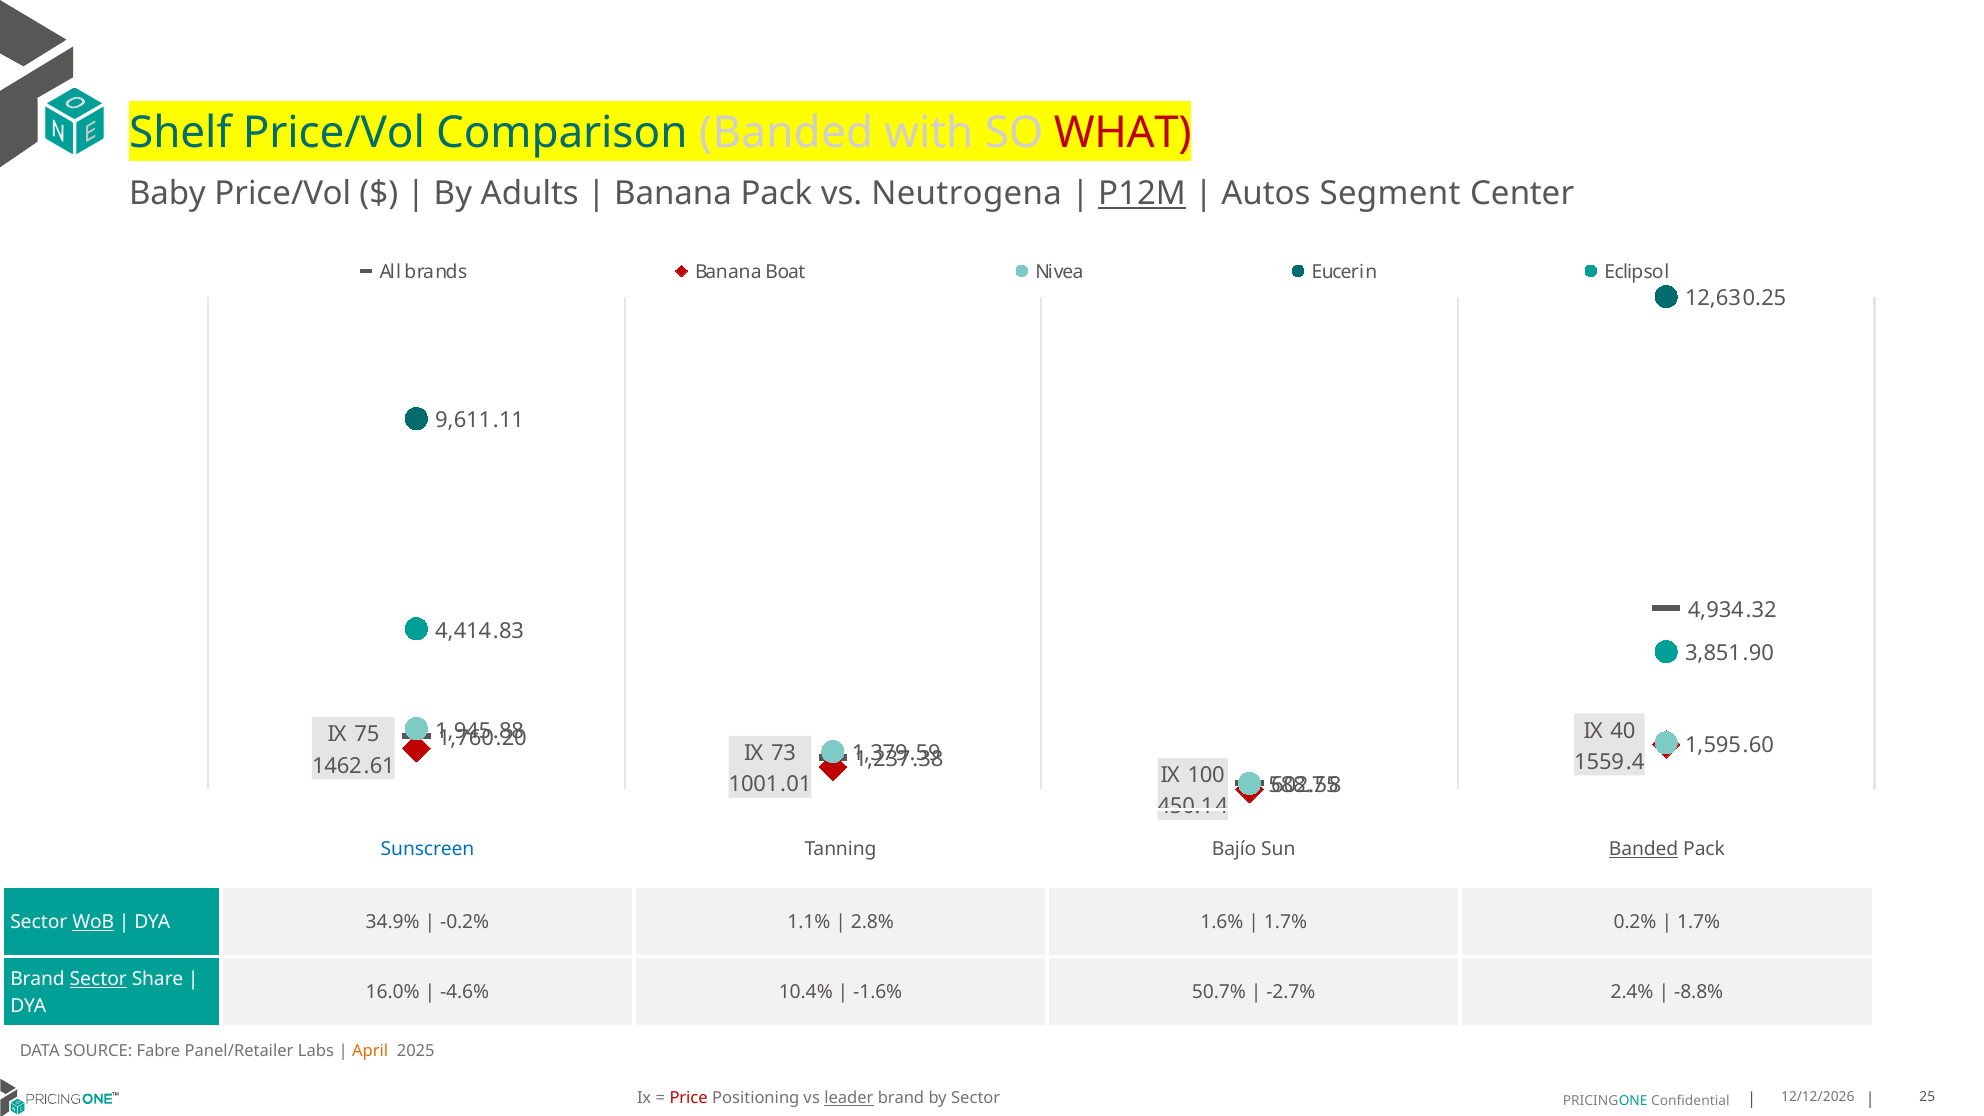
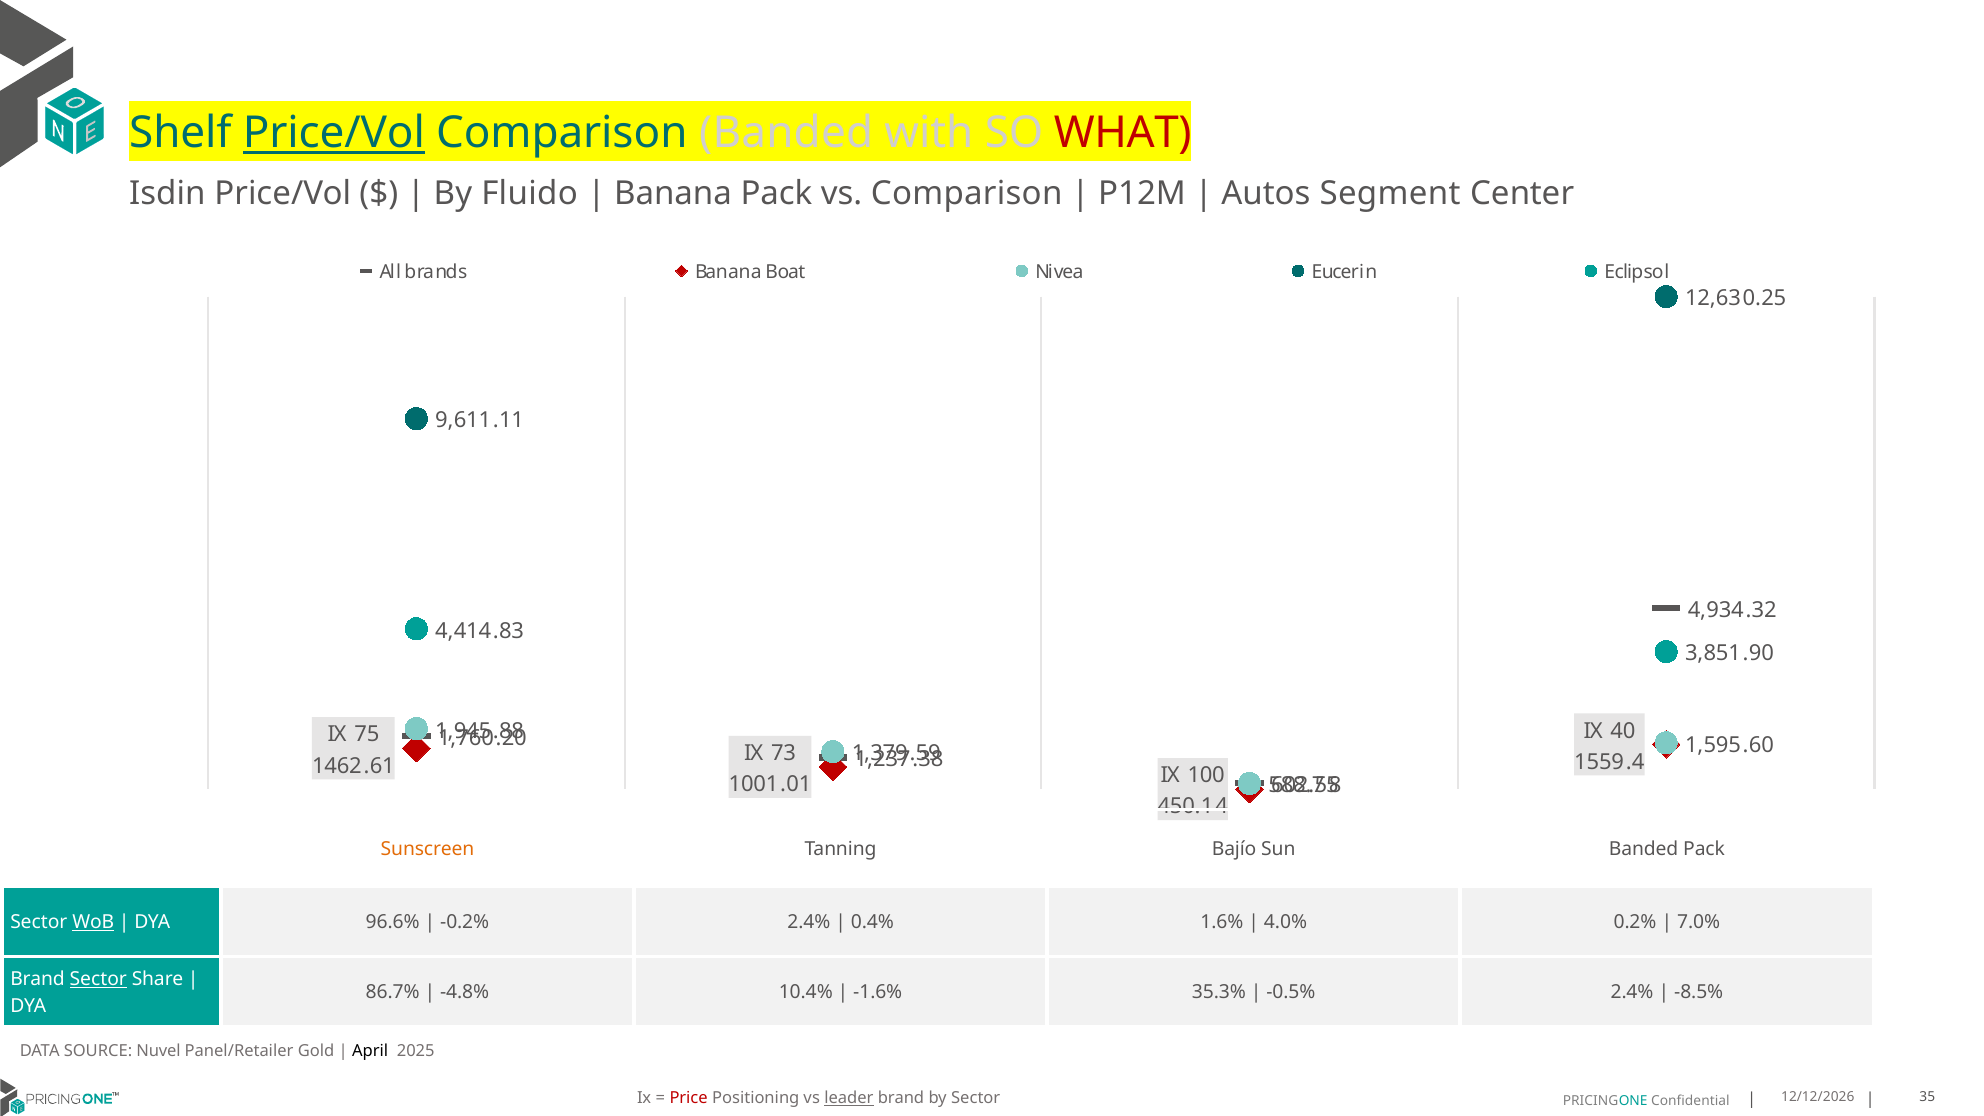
Price/Vol at (334, 133) underline: none -> present
Baby: Baby -> Isdin
Adults: Adults -> Fluido
vs Neutrogena: Neutrogena -> Comparison
P12M underline: present -> none
Sunscreen colour: blue -> orange
Banded at (1644, 849) underline: present -> none
34.9%: 34.9% -> 96.6%
-0.2% 1.1%: 1.1% -> 2.4%
2.8%: 2.8% -> 0.4%
1.7% at (1286, 922): 1.7% -> 4.0%
1.7% at (1699, 922): 1.7% -> 7.0%
16.0%: 16.0% -> 86.7%
-4.6%: -4.6% -> -4.8%
50.7%: 50.7% -> 35.3%
-2.7%: -2.7% -> -0.5%
-8.8%: -8.8% -> -8.5%
Fabre: Fabre -> Nuvel
Labs: Labs -> Gold
April colour: orange -> black
25: 25 -> 35
